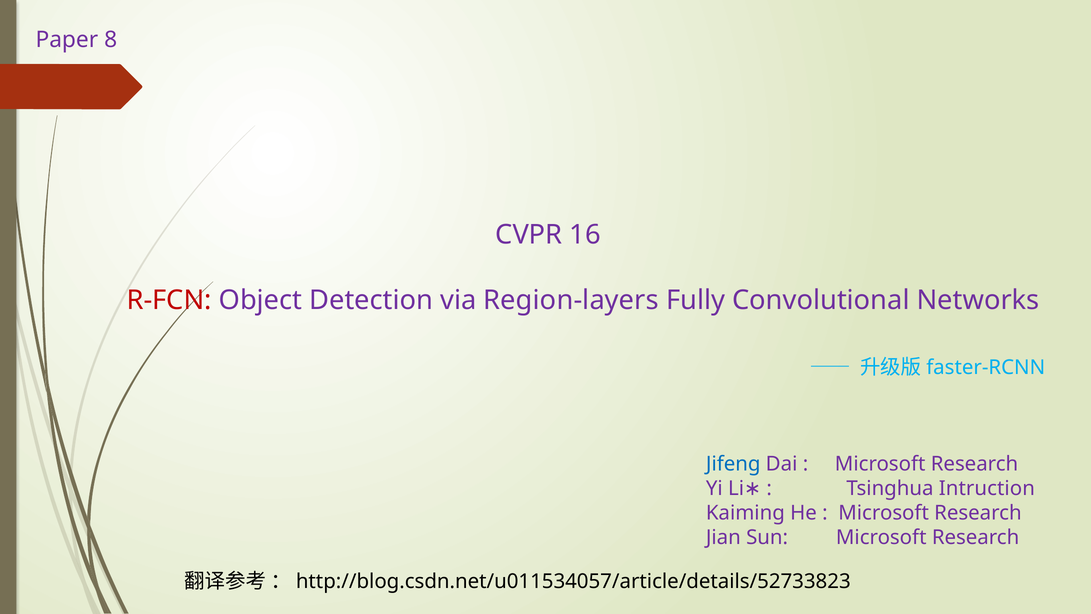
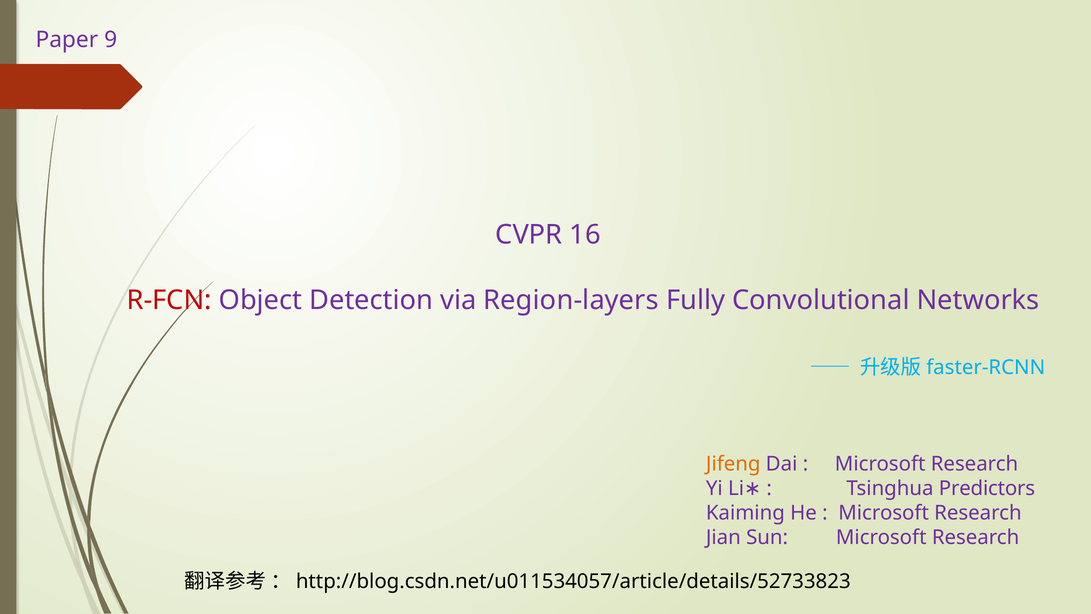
8: 8 -> 9
Jifeng colour: blue -> orange
Intruction: Intruction -> Predictors
